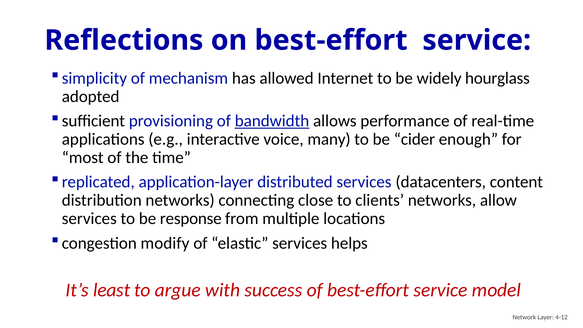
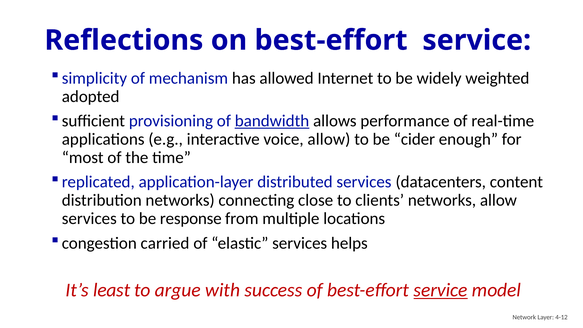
hourglass: hourglass -> weighted
voice many: many -> allow
modify: modify -> carried
service at (441, 290) underline: none -> present
